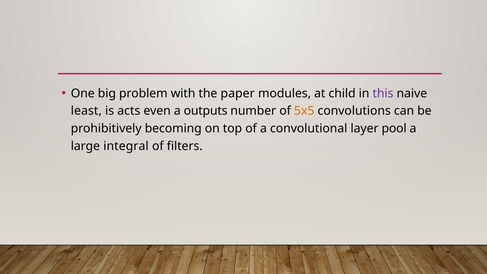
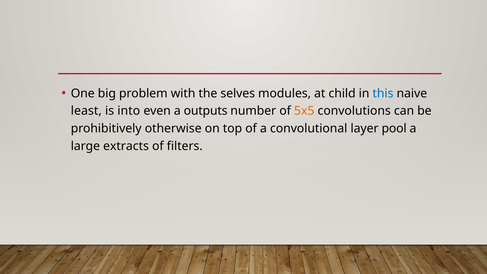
paper: paper -> selves
this colour: purple -> blue
acts: acts -> into
becoming: becoming -> otherwise
integral: integral -> extracts
